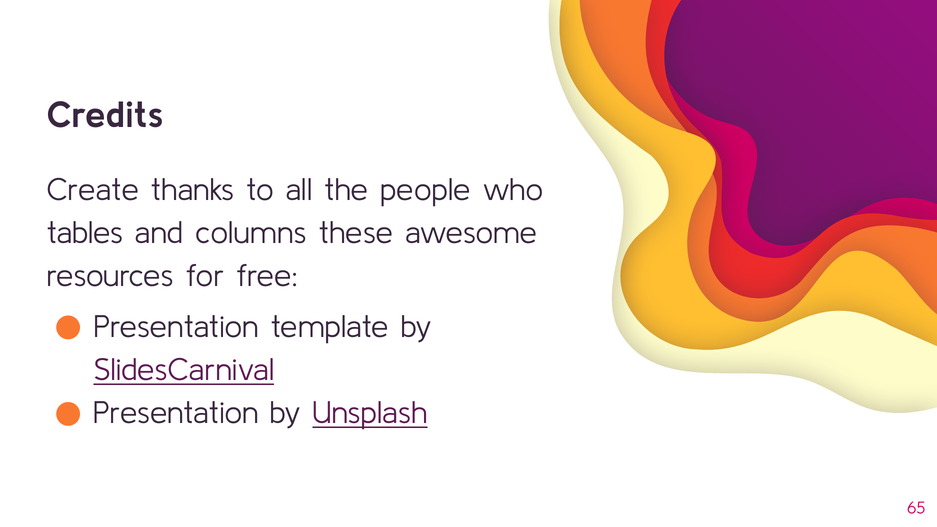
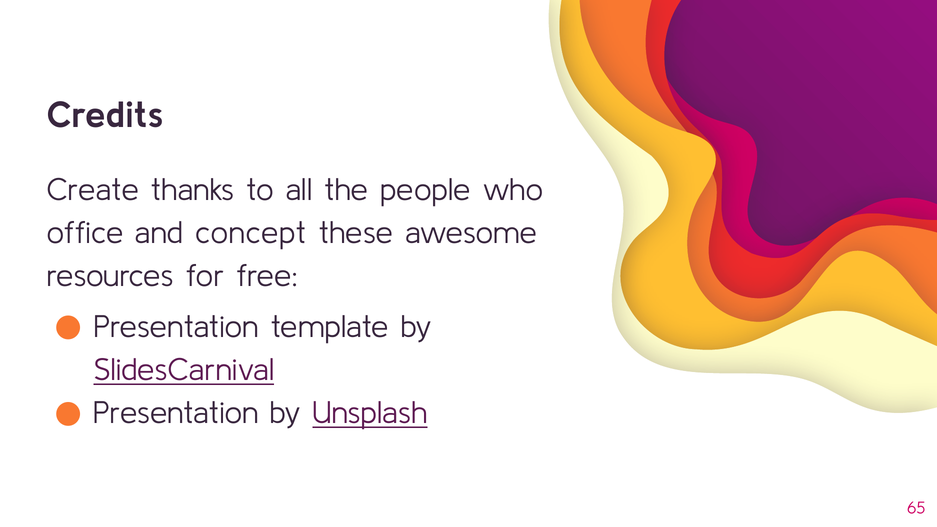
tables: tables -> office
columns: columns -> concept
